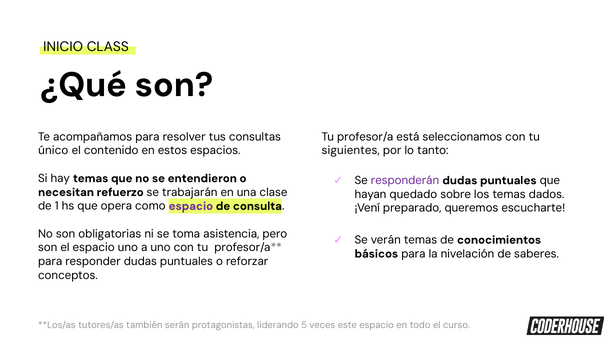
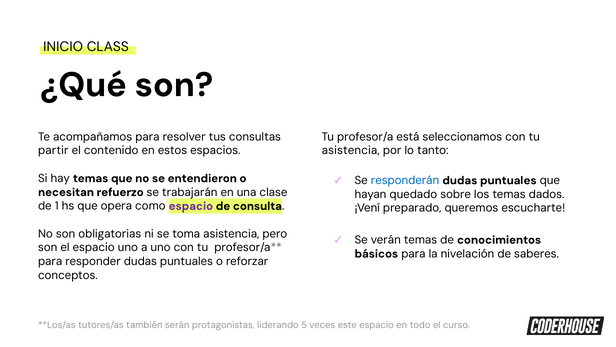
único: único -> partir
siguientes at (351, 150): siguientes -> asistencia
responderán colour: purple -> blue
